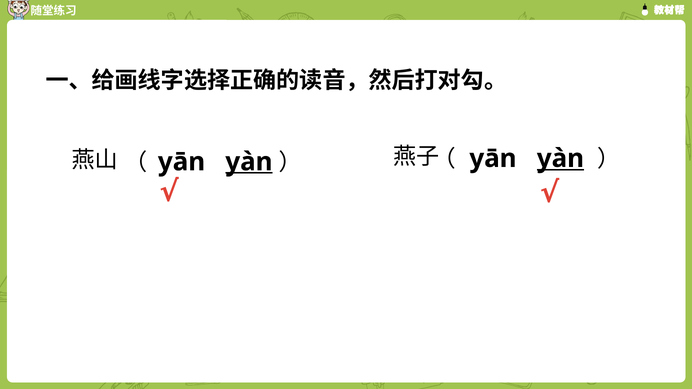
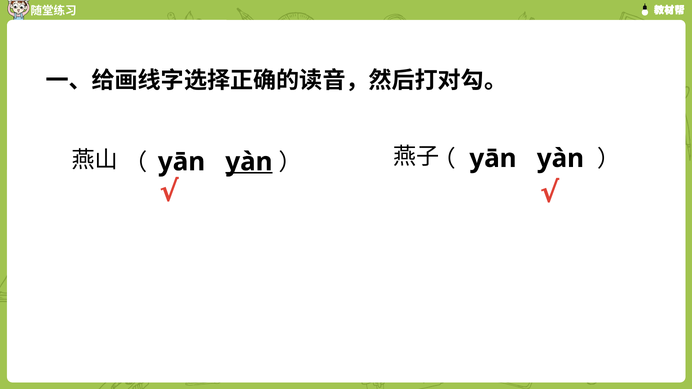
yàn at (560, 159) underline: present -> none
